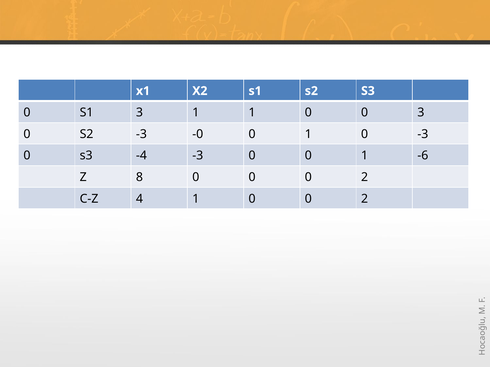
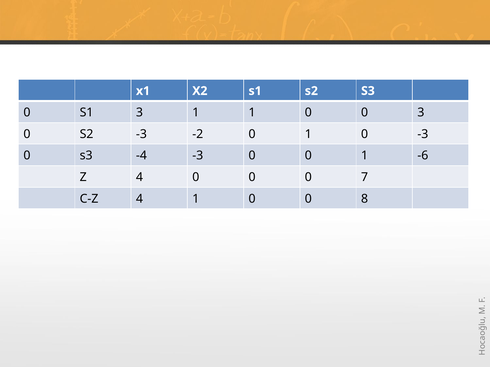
-0: -0 -> -2
Z 8: 8 -> 4
0 0 0 2: 2 -> 7
1 0 0 2: 2 -> 8
